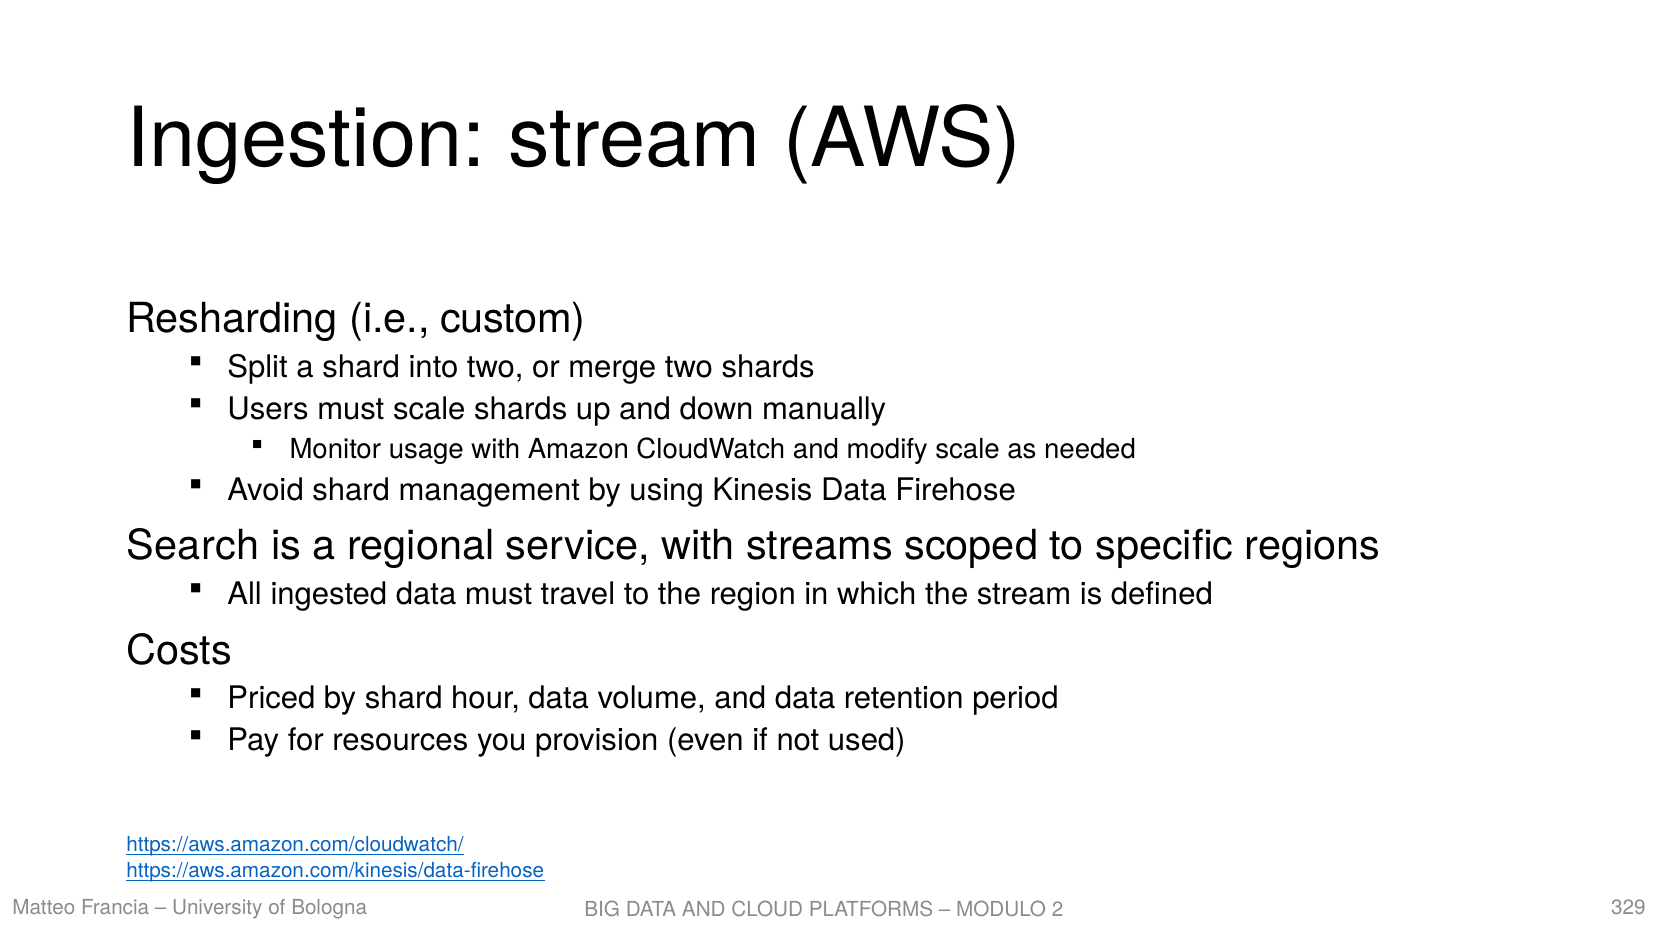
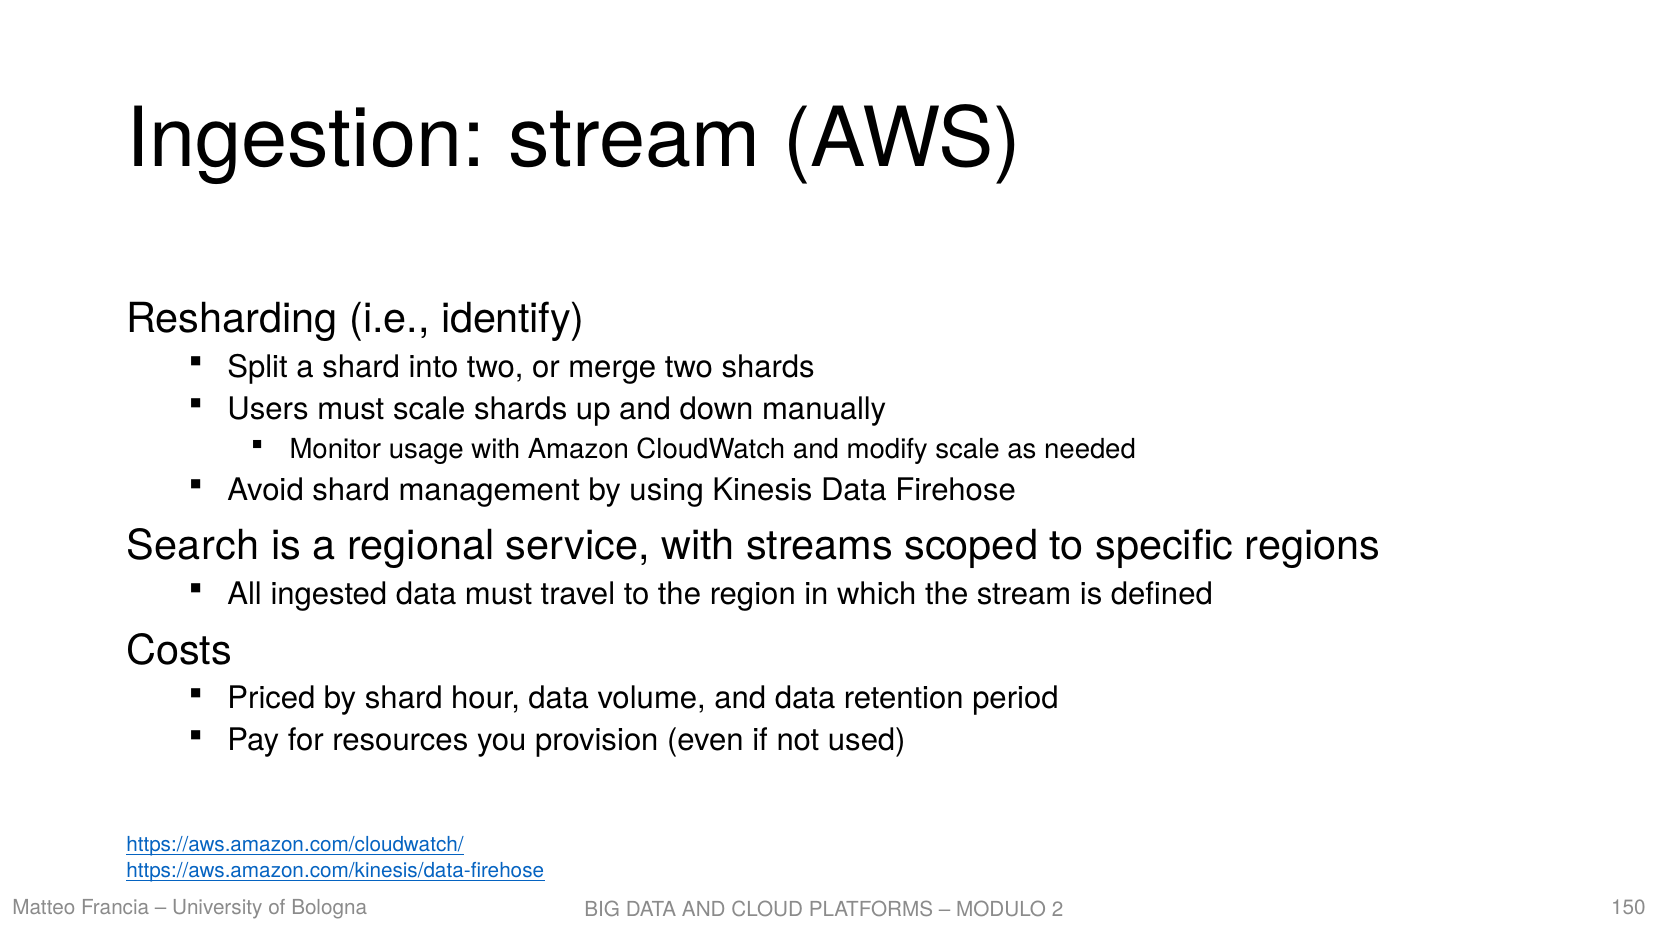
custom: custom -> identify
329: 329 -> 150
